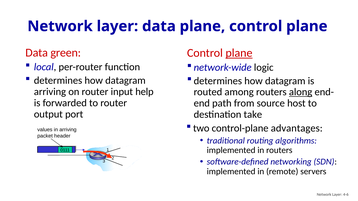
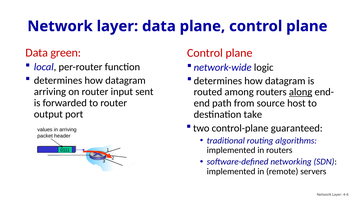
plane at (239, 53) underline: present -> none
help: help -> sent
advantages: advantages -> guaranteed
